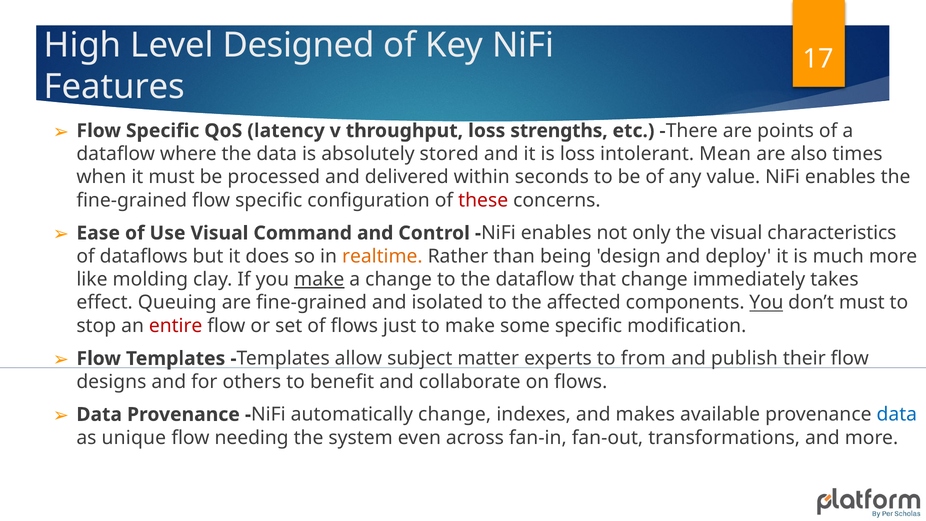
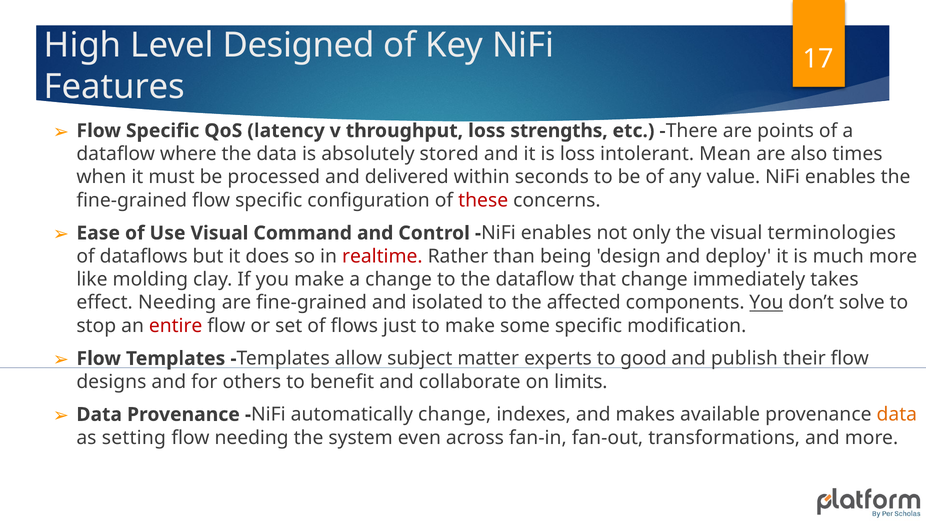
characteristics: characteristics -> terminologies
realtime colour: orange -> red
make at (319, 279) underline: present -> none
effect Queuing: Queuing -> Needing
don’t must: must -> solve
from: from -> good
on flows: flows -> limits
data at (897, 414) colour: blue -> orange
unique: unique -> setting
